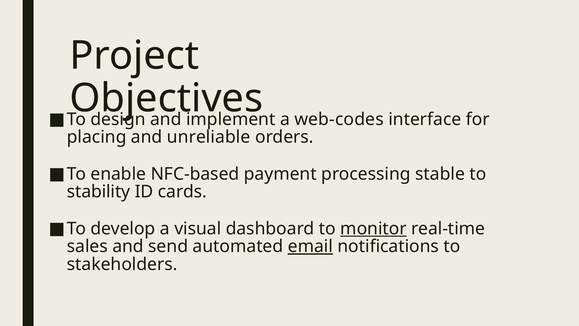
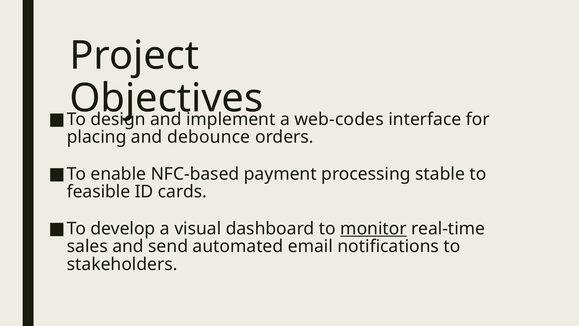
unreliable: unreliable -> debounce
stability: stability -> feasible
email underline: present -> none
